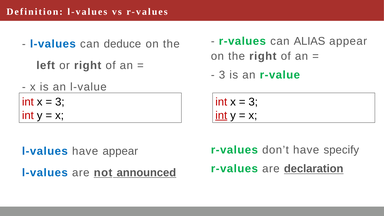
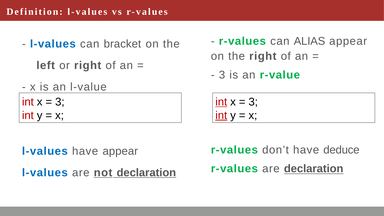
deduce: deduce -> bracket
int at (221, 102) underline: none -> present
specify: specify -> deduce
not announced: announced -> declaration
